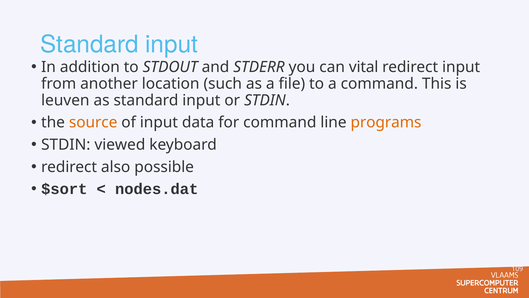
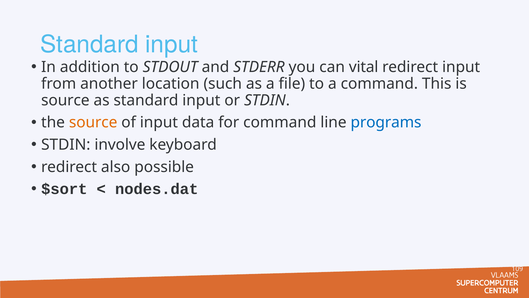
leuven at (65, 100): leuven -> source
programs colour: orange -> blue
viewed: viewed -> involve
